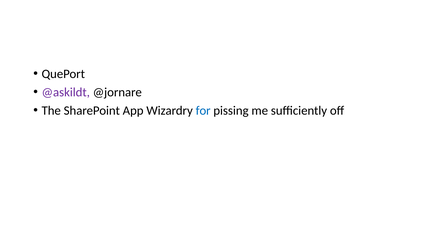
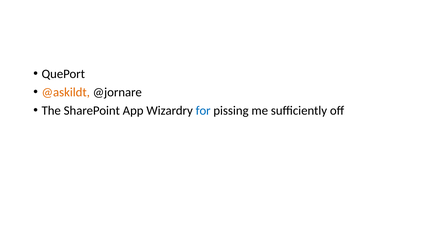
@askildt colour: purple -> orange
